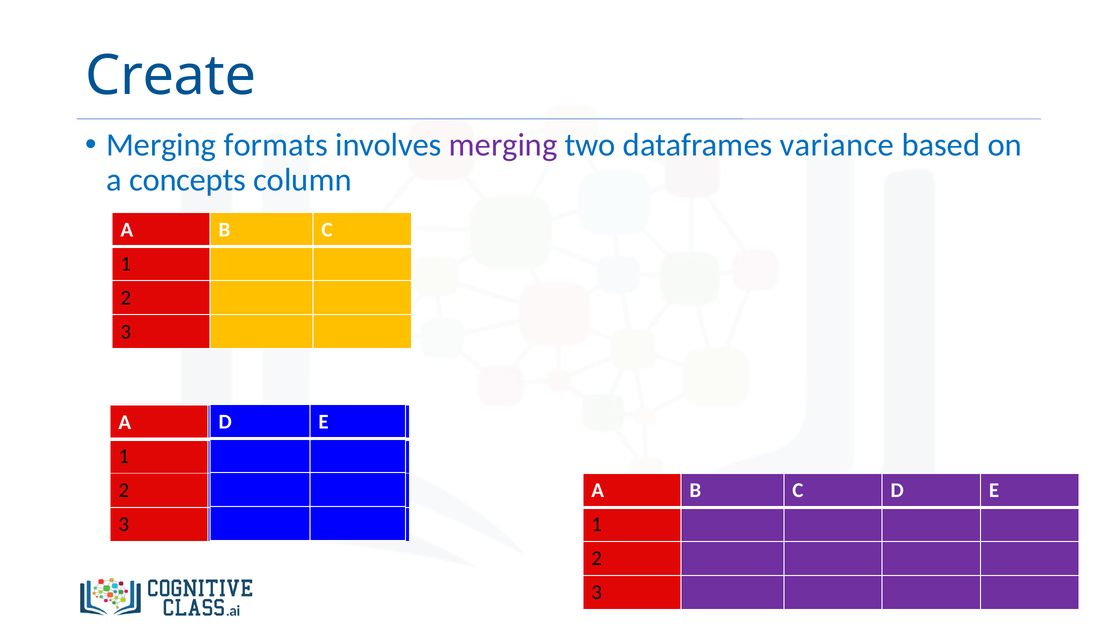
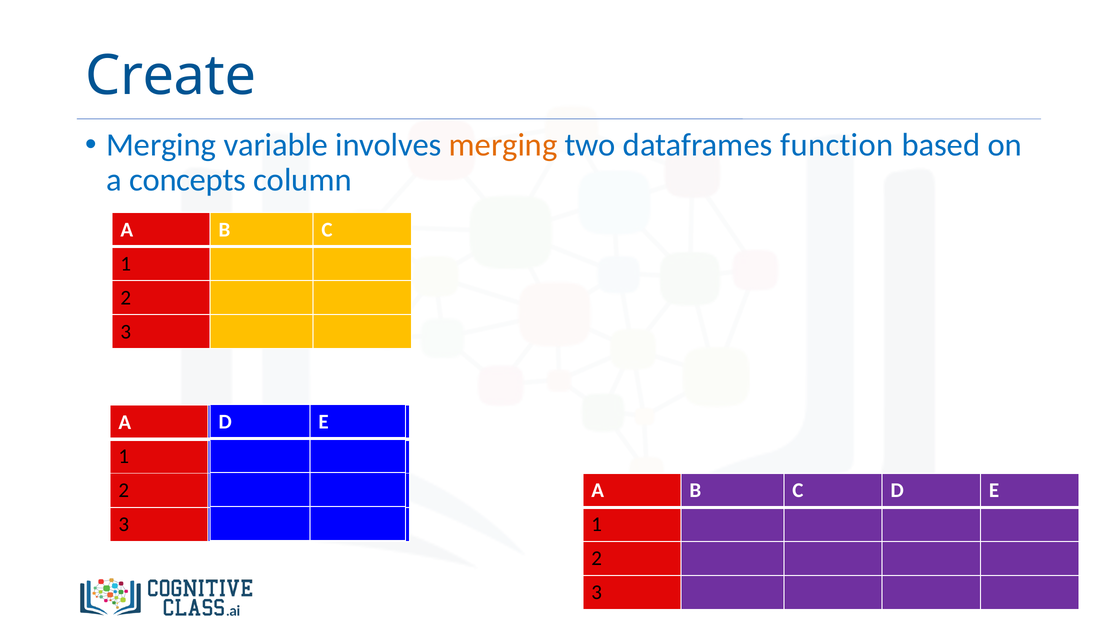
formats: formats -> variable
merging at (503, 145) colour: purple -> orange
variance: variance -> function
